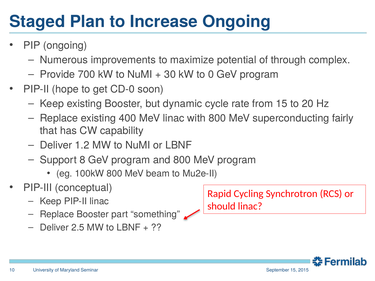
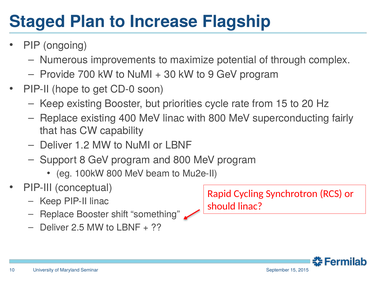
Increase Ongoing: Ongoing -> Flagship
0: 0 -> 9
dynamic: dynamic -> priorities
part: part -> shift
